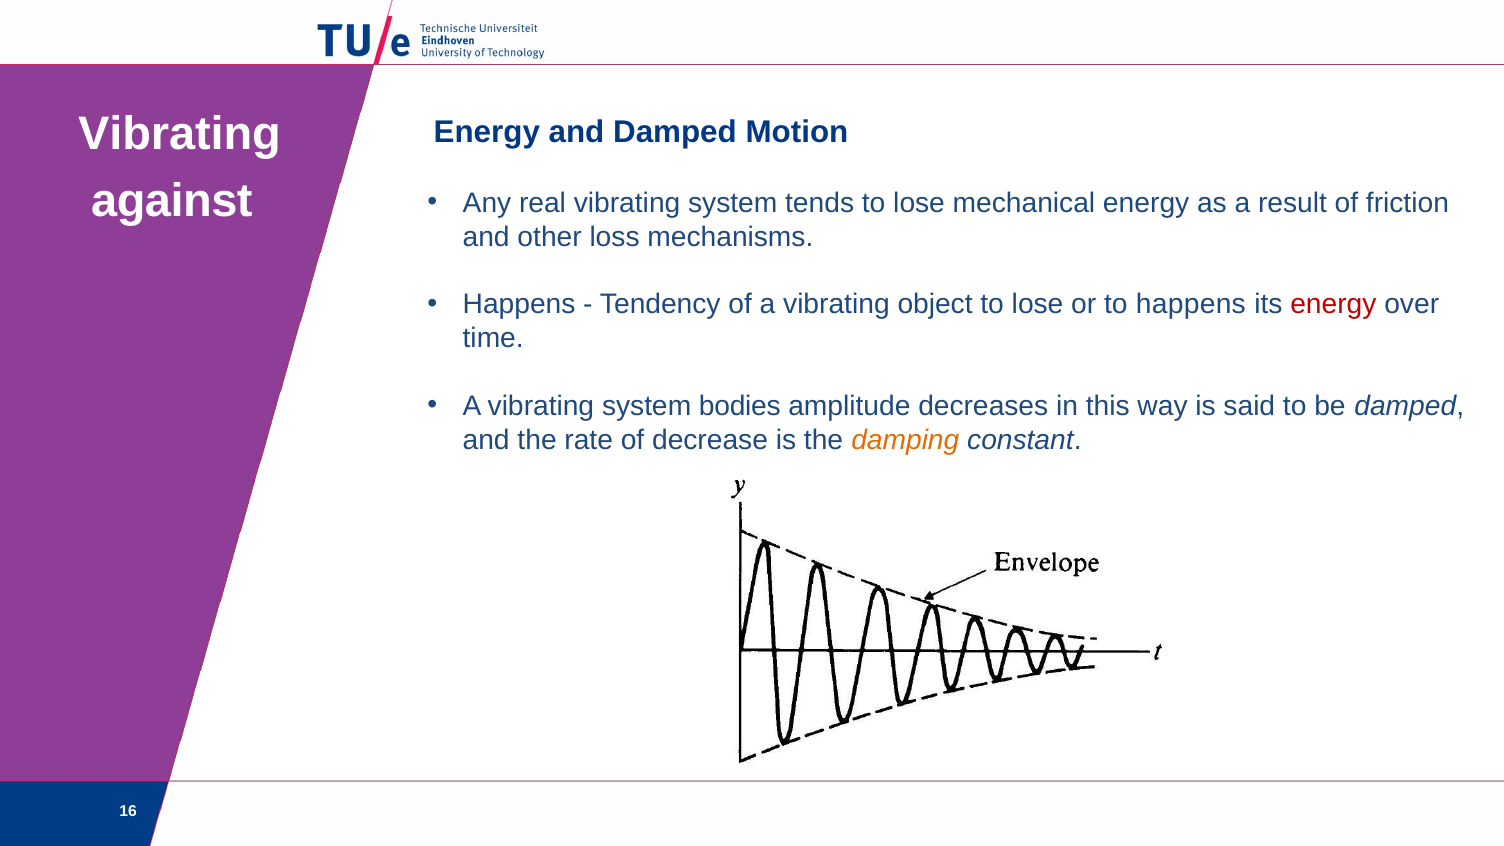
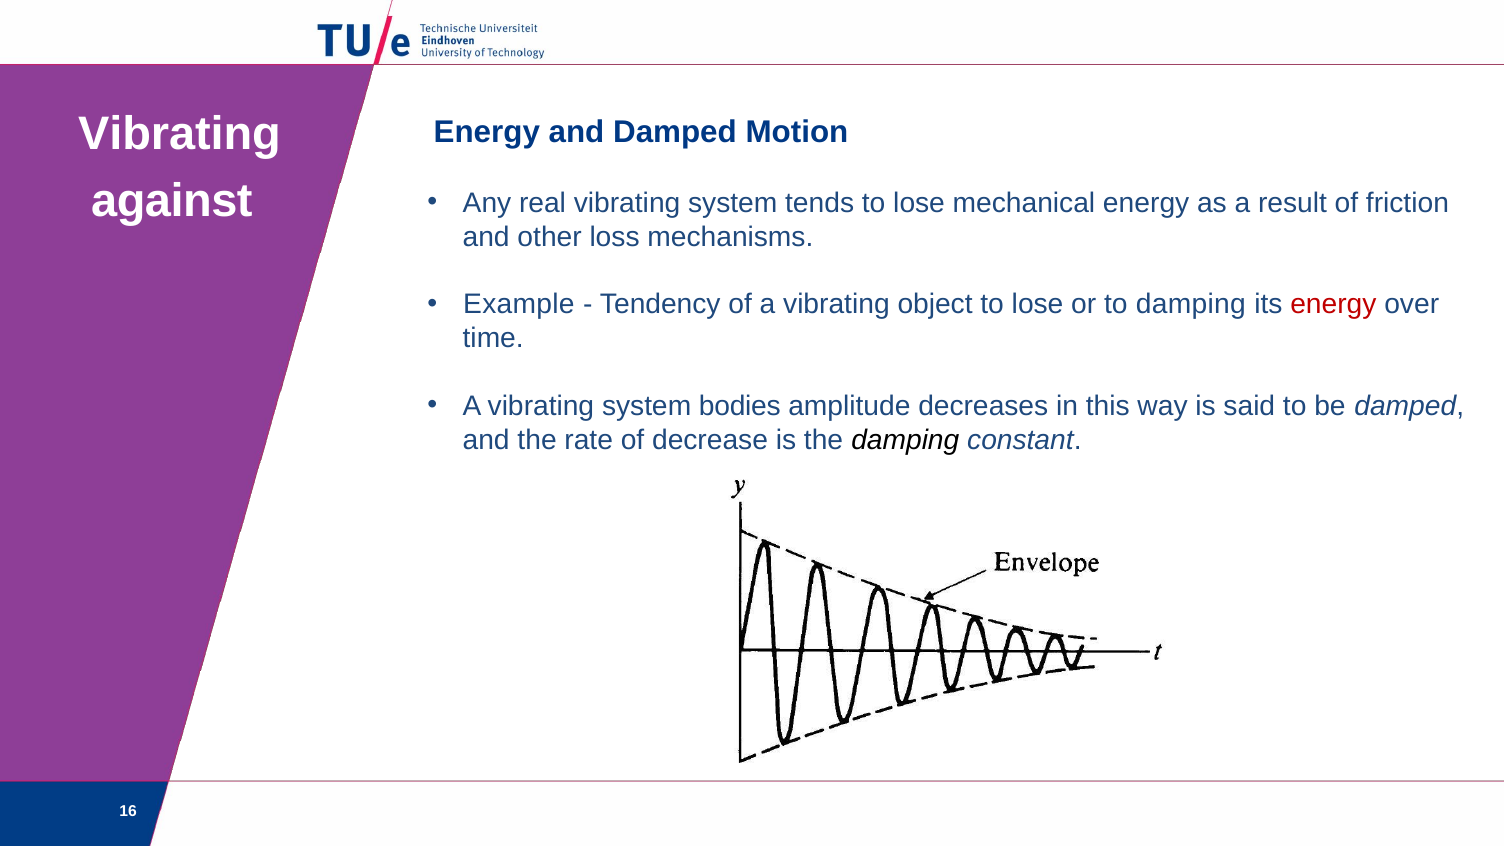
Happens at (519, 305): Happens -> Example
to happens: happens -> damping
damping at (905, 440) colour: orange -> black
